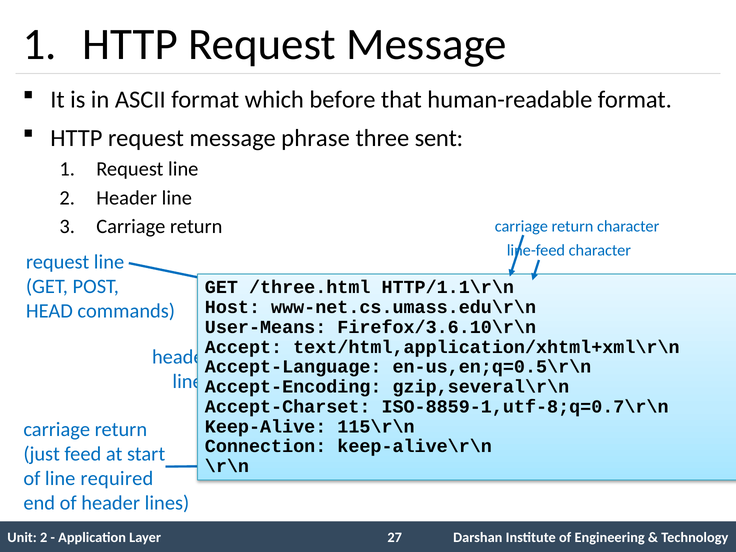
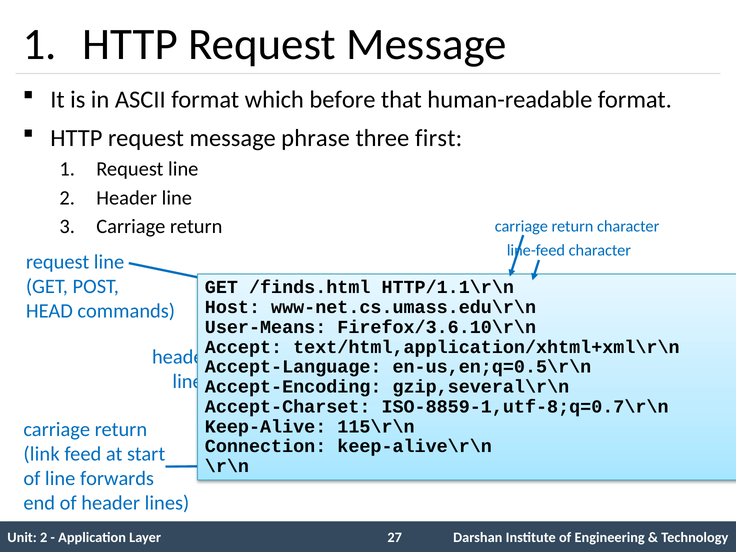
sent: sent -> first
/three.html: /three.html -> /finds.html
just: just -> link
required: required -> forwards
